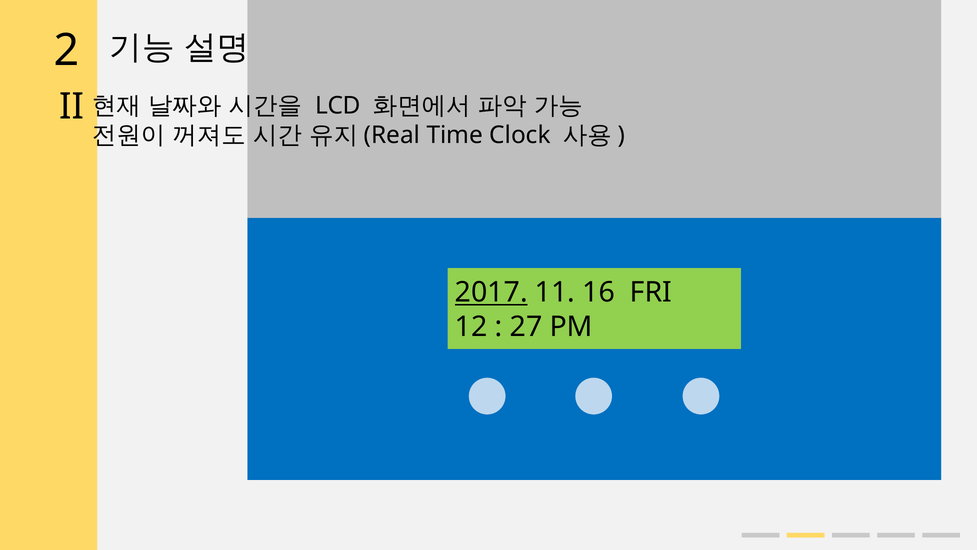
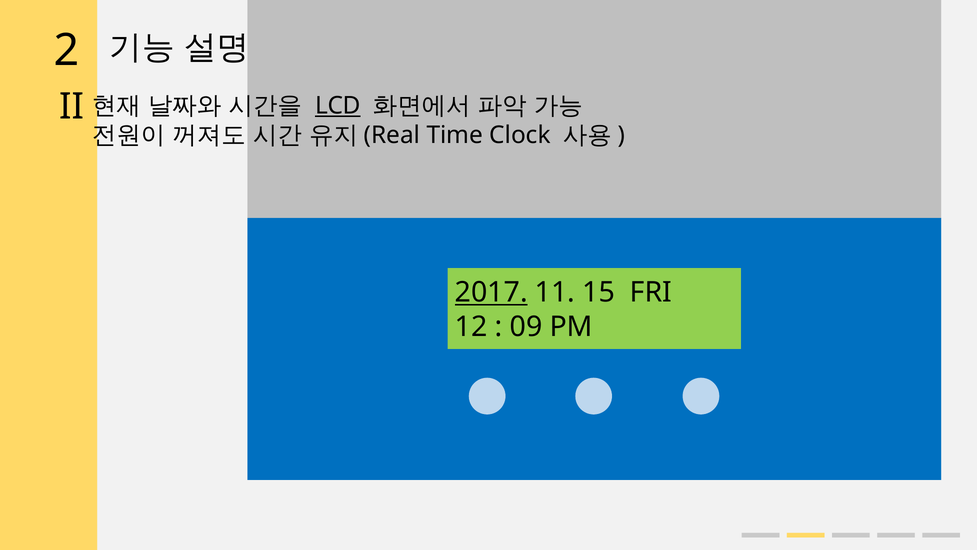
LCD underline: none -> present
16: 16 -> 15
27: 27 -> 09
